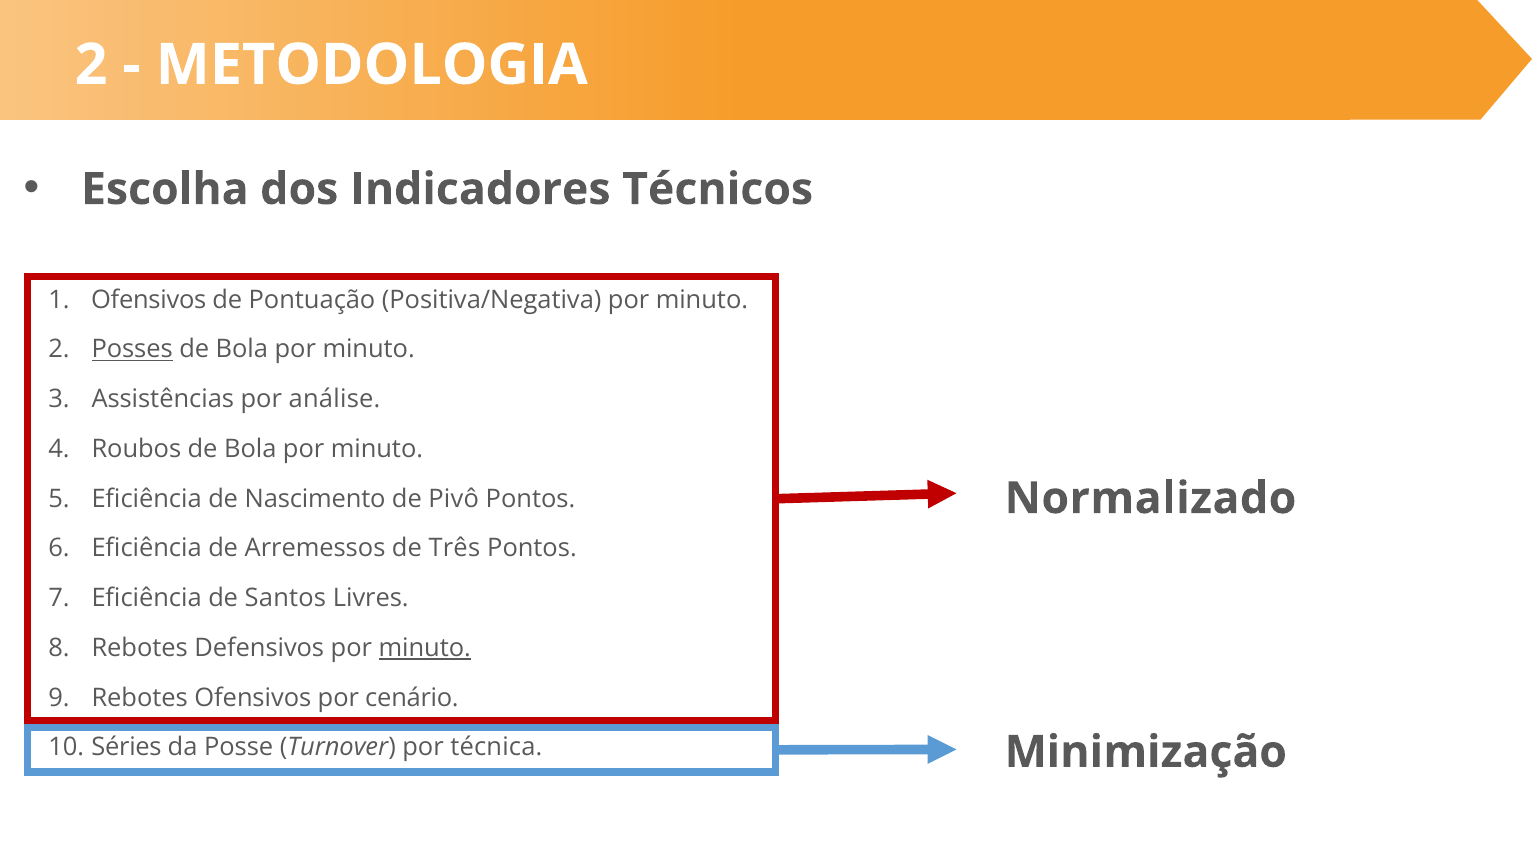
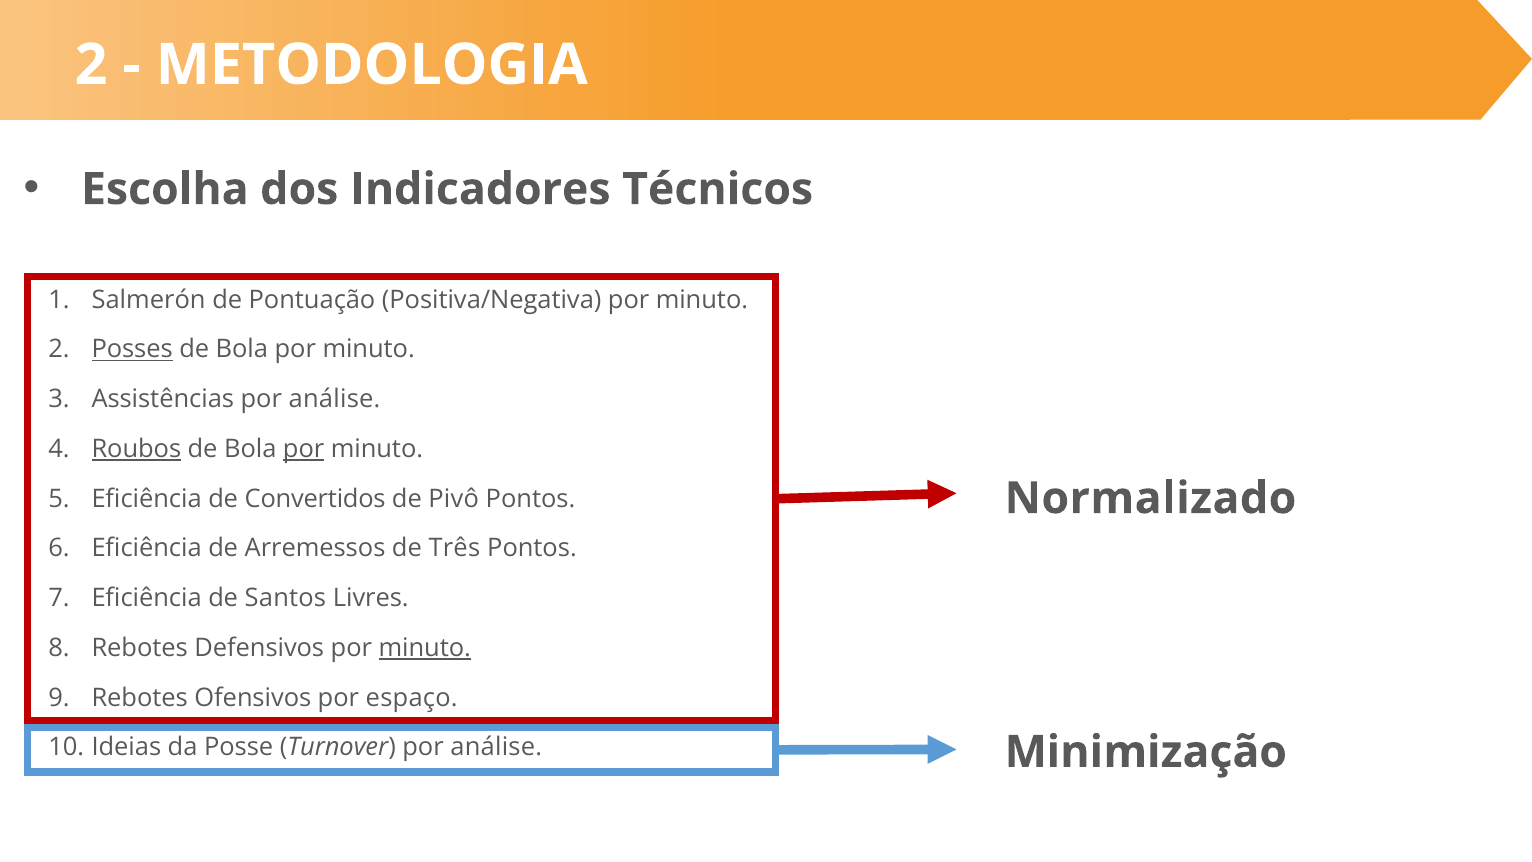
Ofensivos at (149, 300): Ofensivos -> Salmerón
Roubos underline: none -> present
por at (304, 449) underline: none -> present
Nascimento: Nascimento -> Convertidos
cenário: cenário -> espaço
Séries: Séries -> Ideias
Turnover por técnica: técnica -> análise
